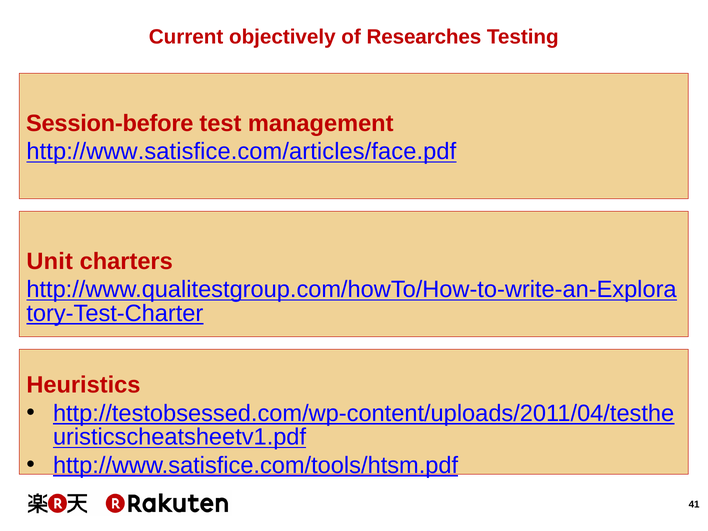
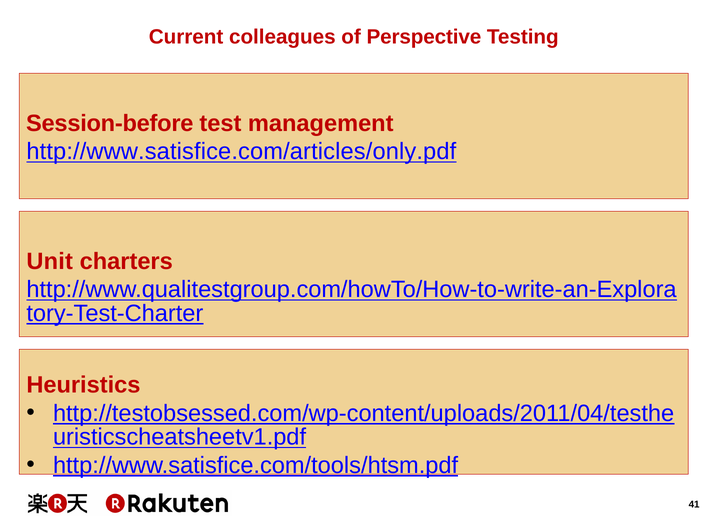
objectively: objectively -> colleagues
Researches: Researches -> Perspective
http://www.satisfice.com/articles/face.pdf: http://www.satisfice.com/articles/face.pdf -> http://www.satisfice.com/articles/only.pdf
